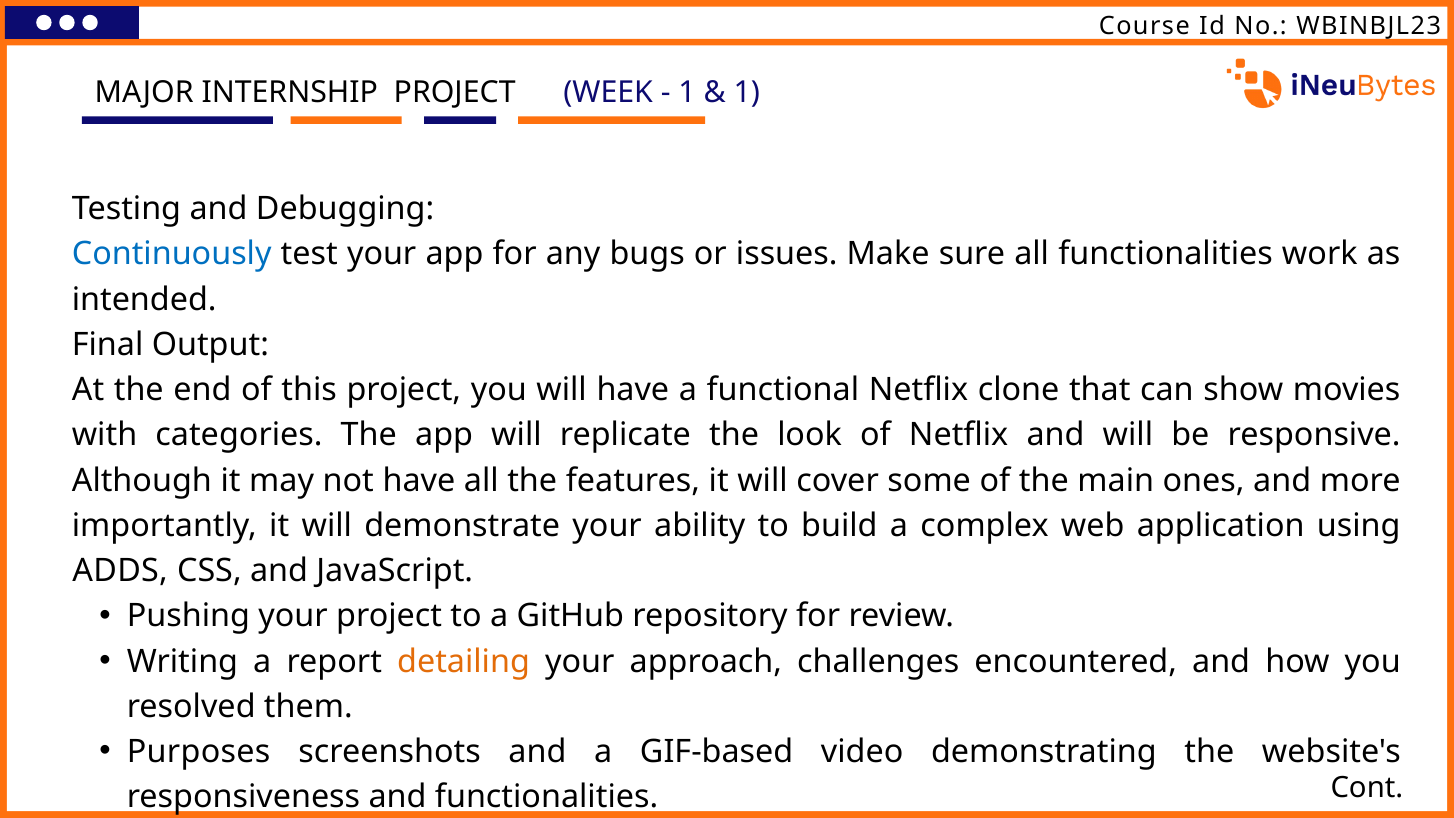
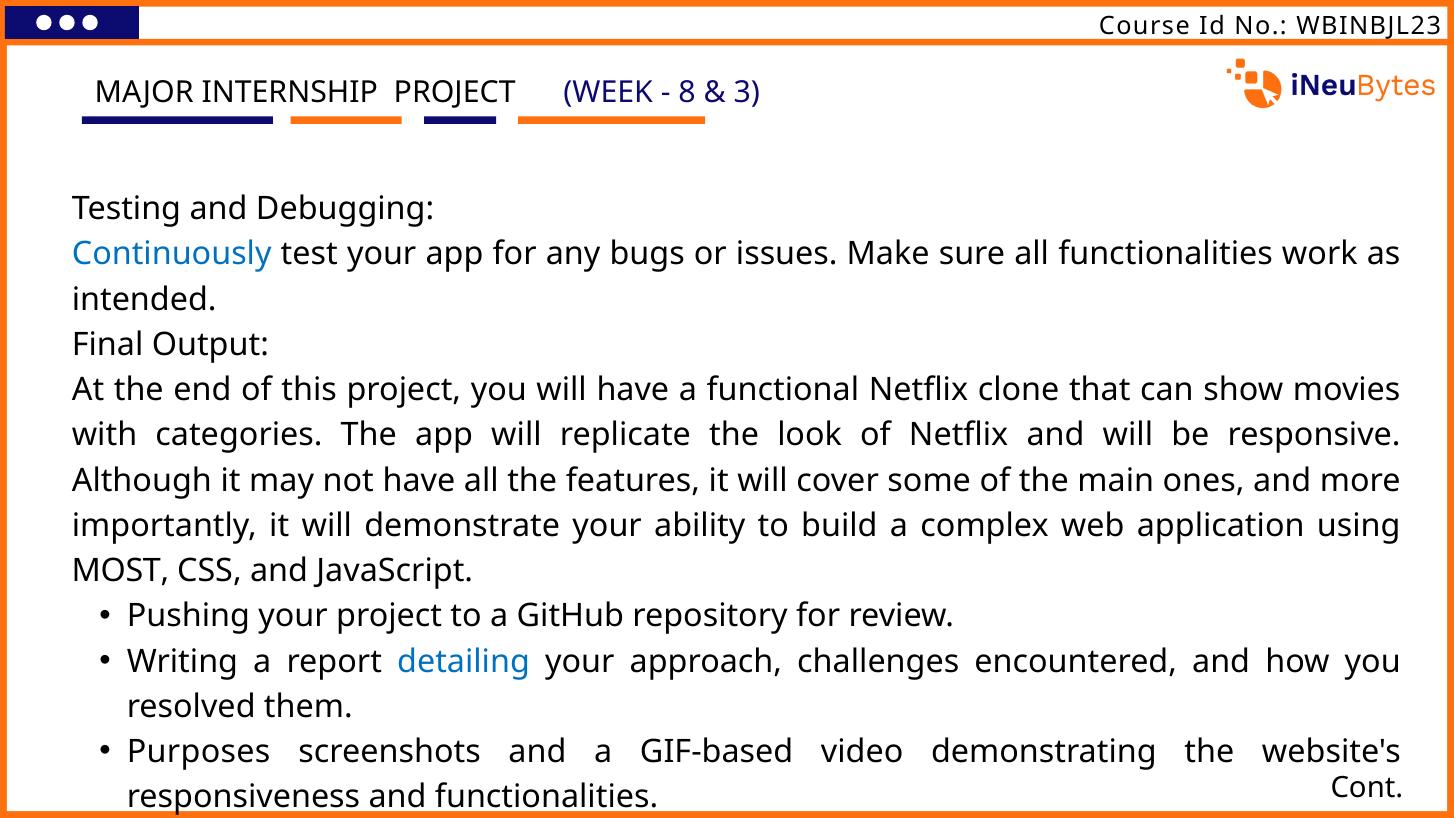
1 at (687, 93): 1 -> 8
1 at (747, 93): 1 -> 3
ADDS: ADDS -> MOST
detailing colour: orange -> blue
